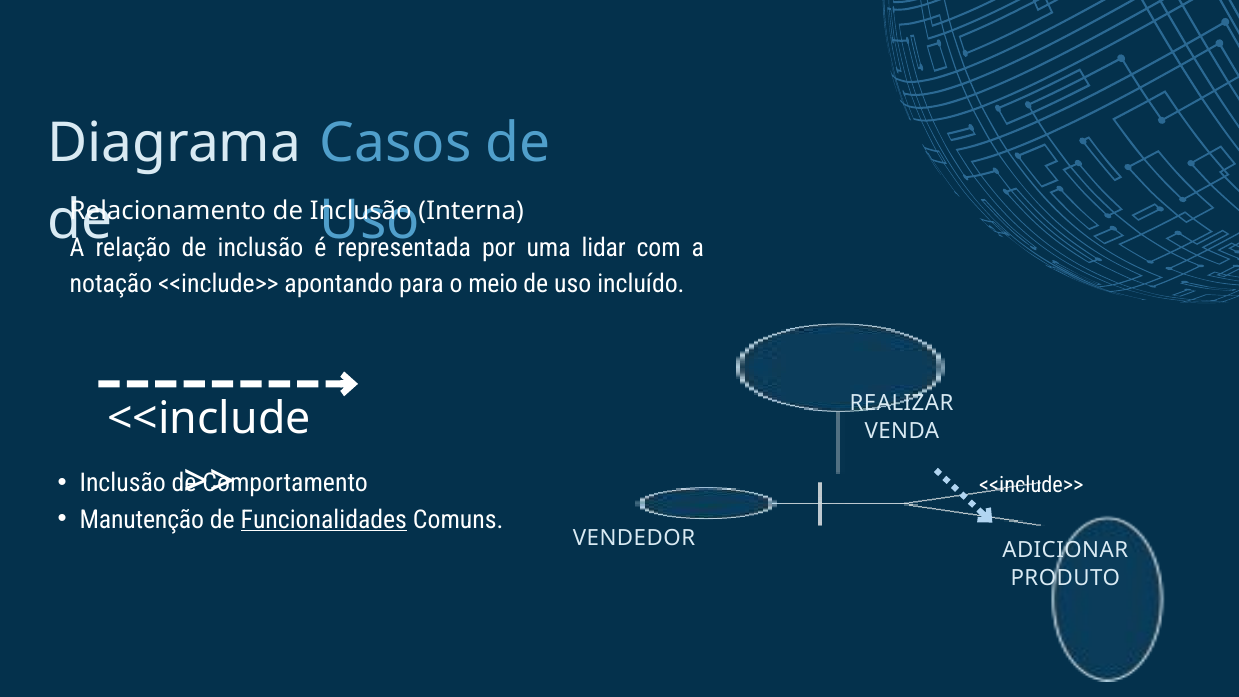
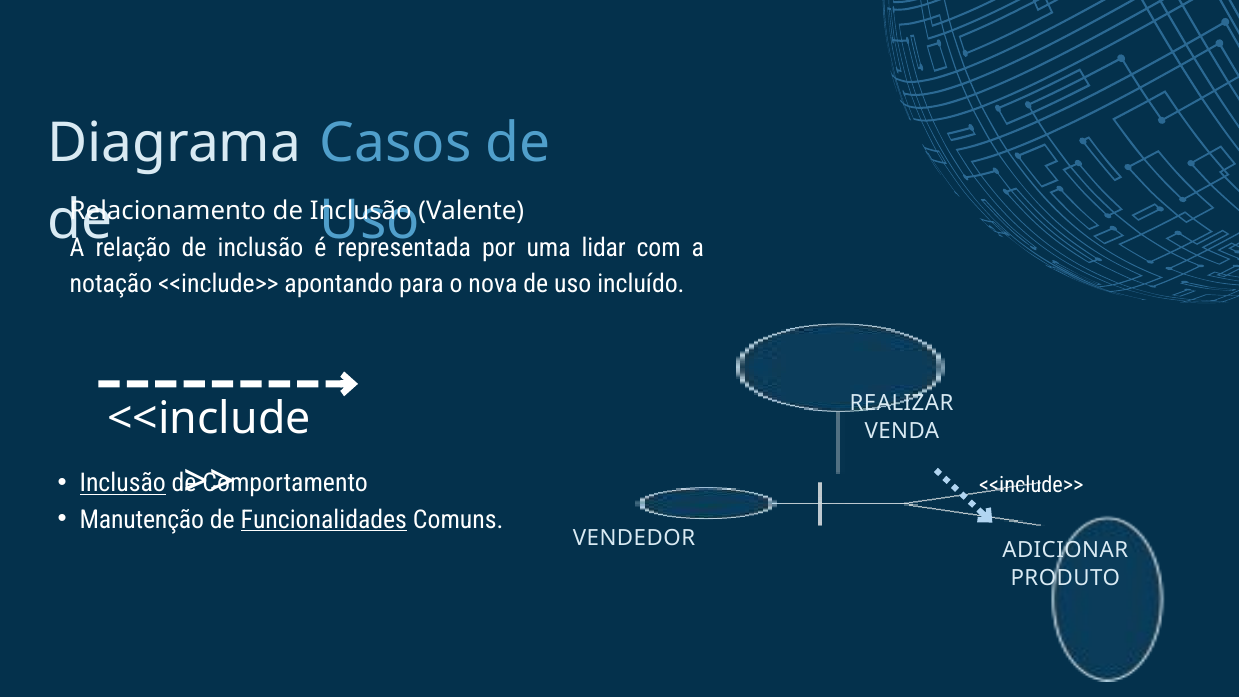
Interna: Interna -> Valente
meio: meio -> nova
Inclusão at (123, 483) underline: none -> present
